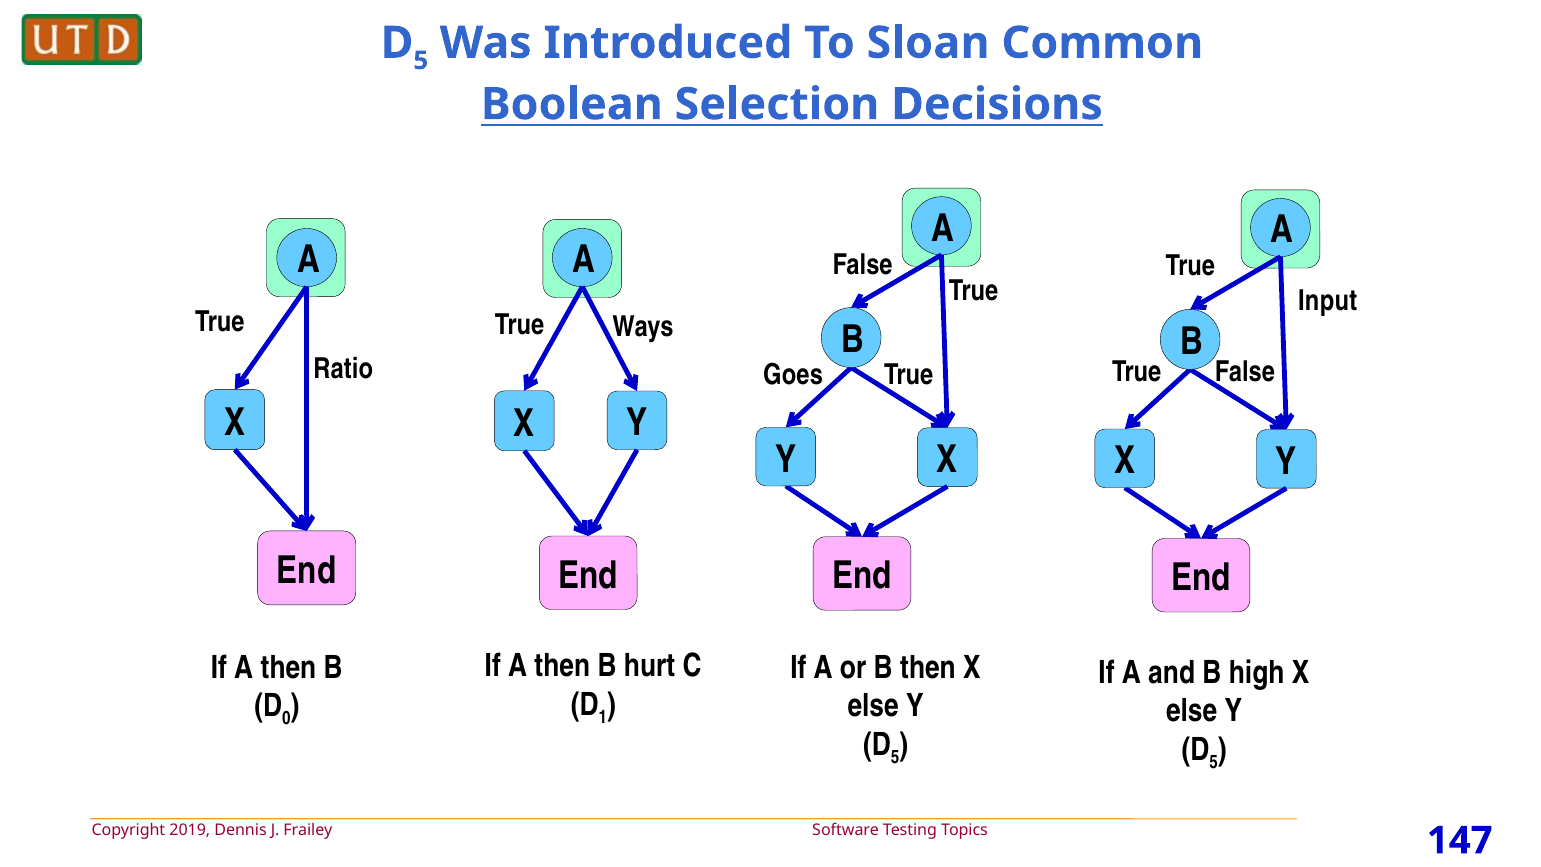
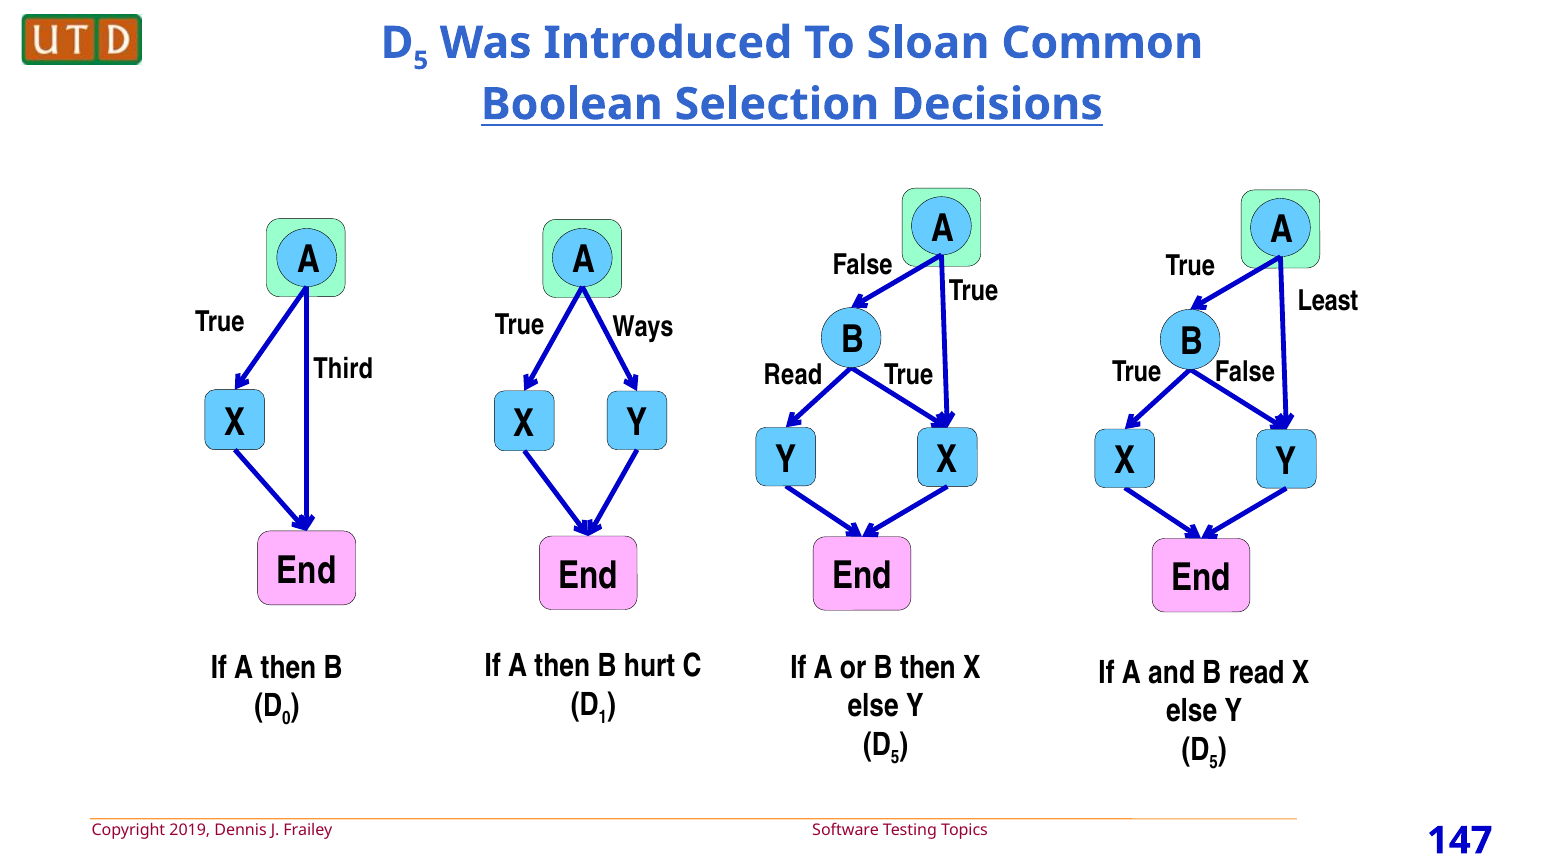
Input: Input -> Least
Ratio: Ratio -> Third
Goes at (793, 375): Goes -> Read
B high: high -> read
